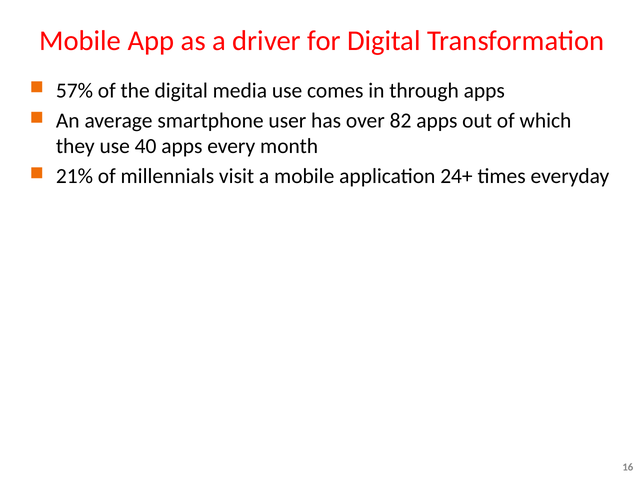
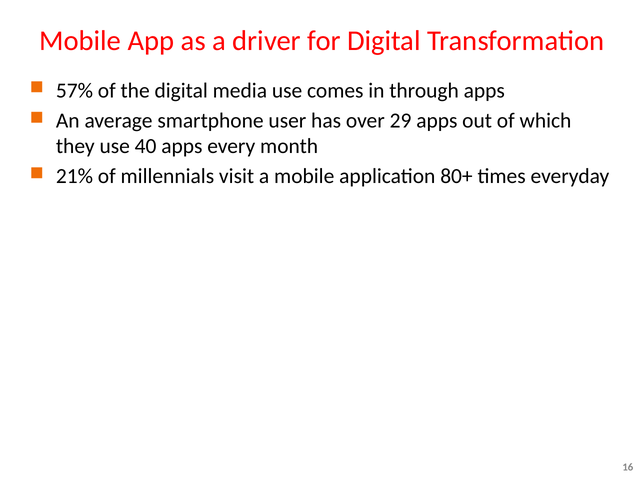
82: 82 -> 29
24+: 24+ -> 80+
